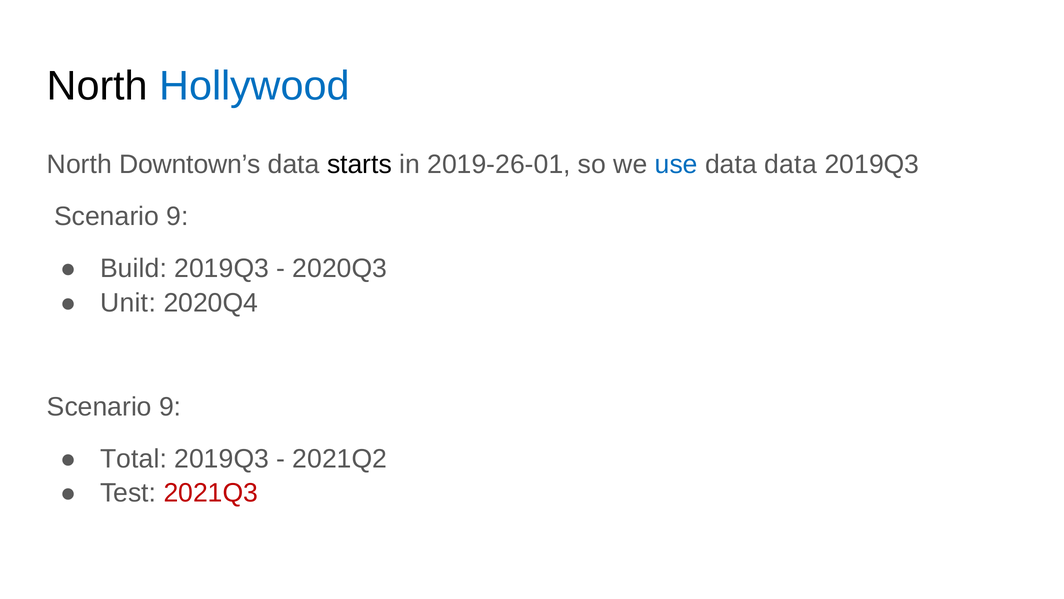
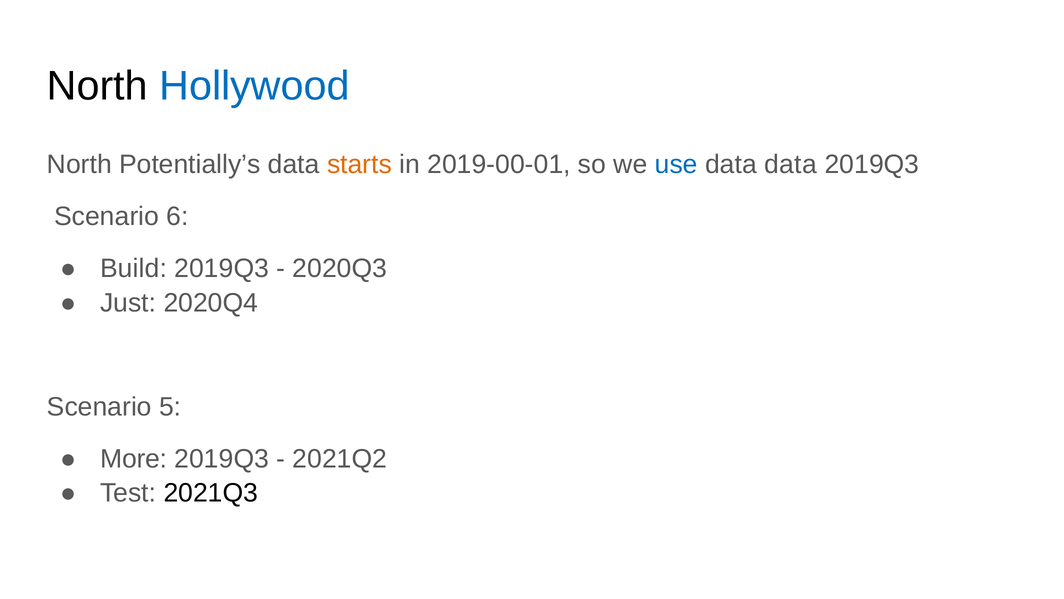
Downtown’s: Downtown’s -> Potentially’s
starts colour: black -> orange
2019-26-01: 2019-26-01 -> 2019-00-01
9 at (177, 216): 9 -> 6
Unit: Unit -> Just
9 at (170, 407): 9 -> 5
Total: Total -> More
2021Q3 colour: red -> black
